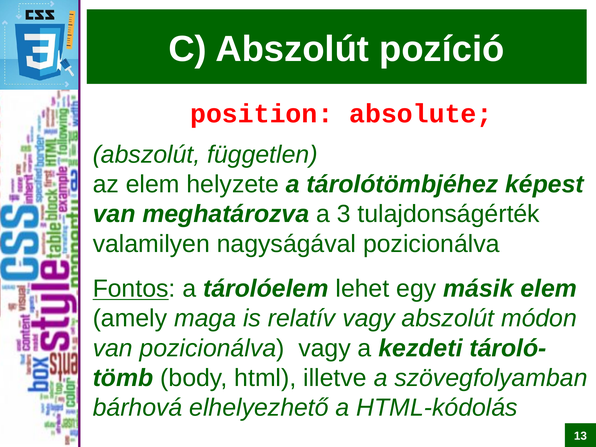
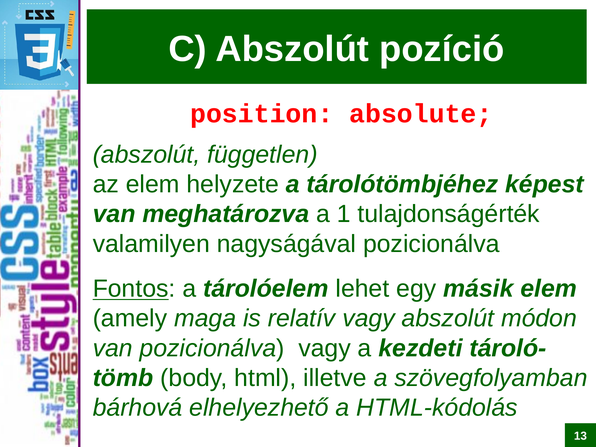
3: 3 -> 1
